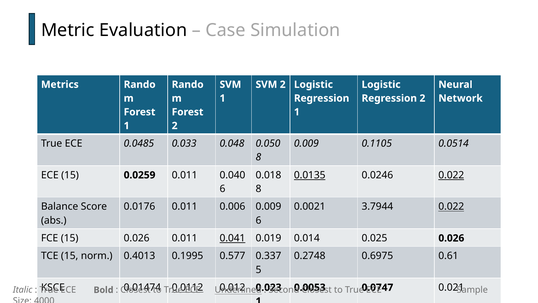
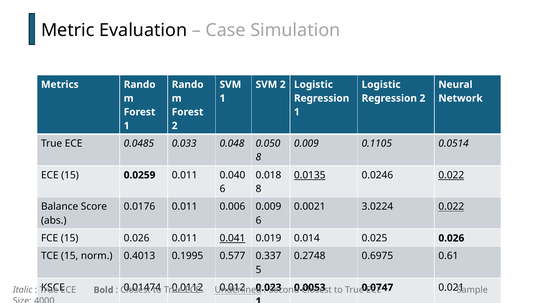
3.7944: 3.7944 -> 3.0224
